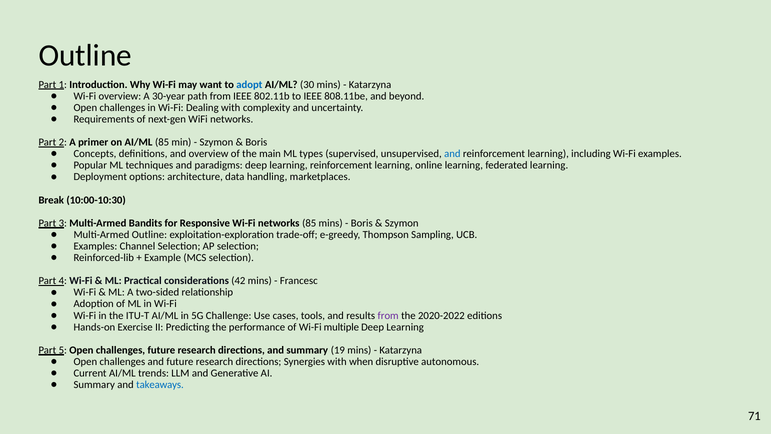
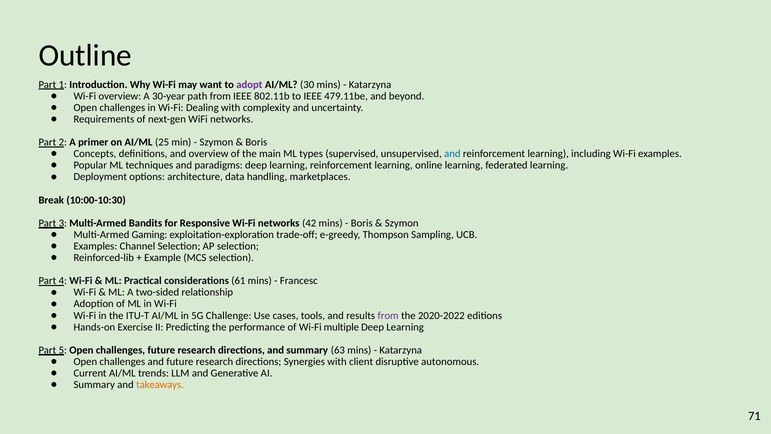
adopt colour: blue -> purple
808.11be: 808.11be -> 479.11be
AI/ML 85: 85 -> 25
networks 85: 85 -> 42
Multi-Armed Outline: Outline -> Gaming
42: 42 -> 61
19: 19 -> 63
when: when -> client
takeaways colour: blue -> orange
